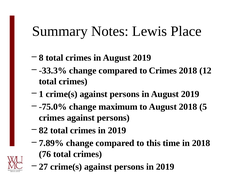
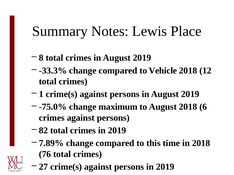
to Crimes: Crimes -> Vehicle
5: 5 -> 6
